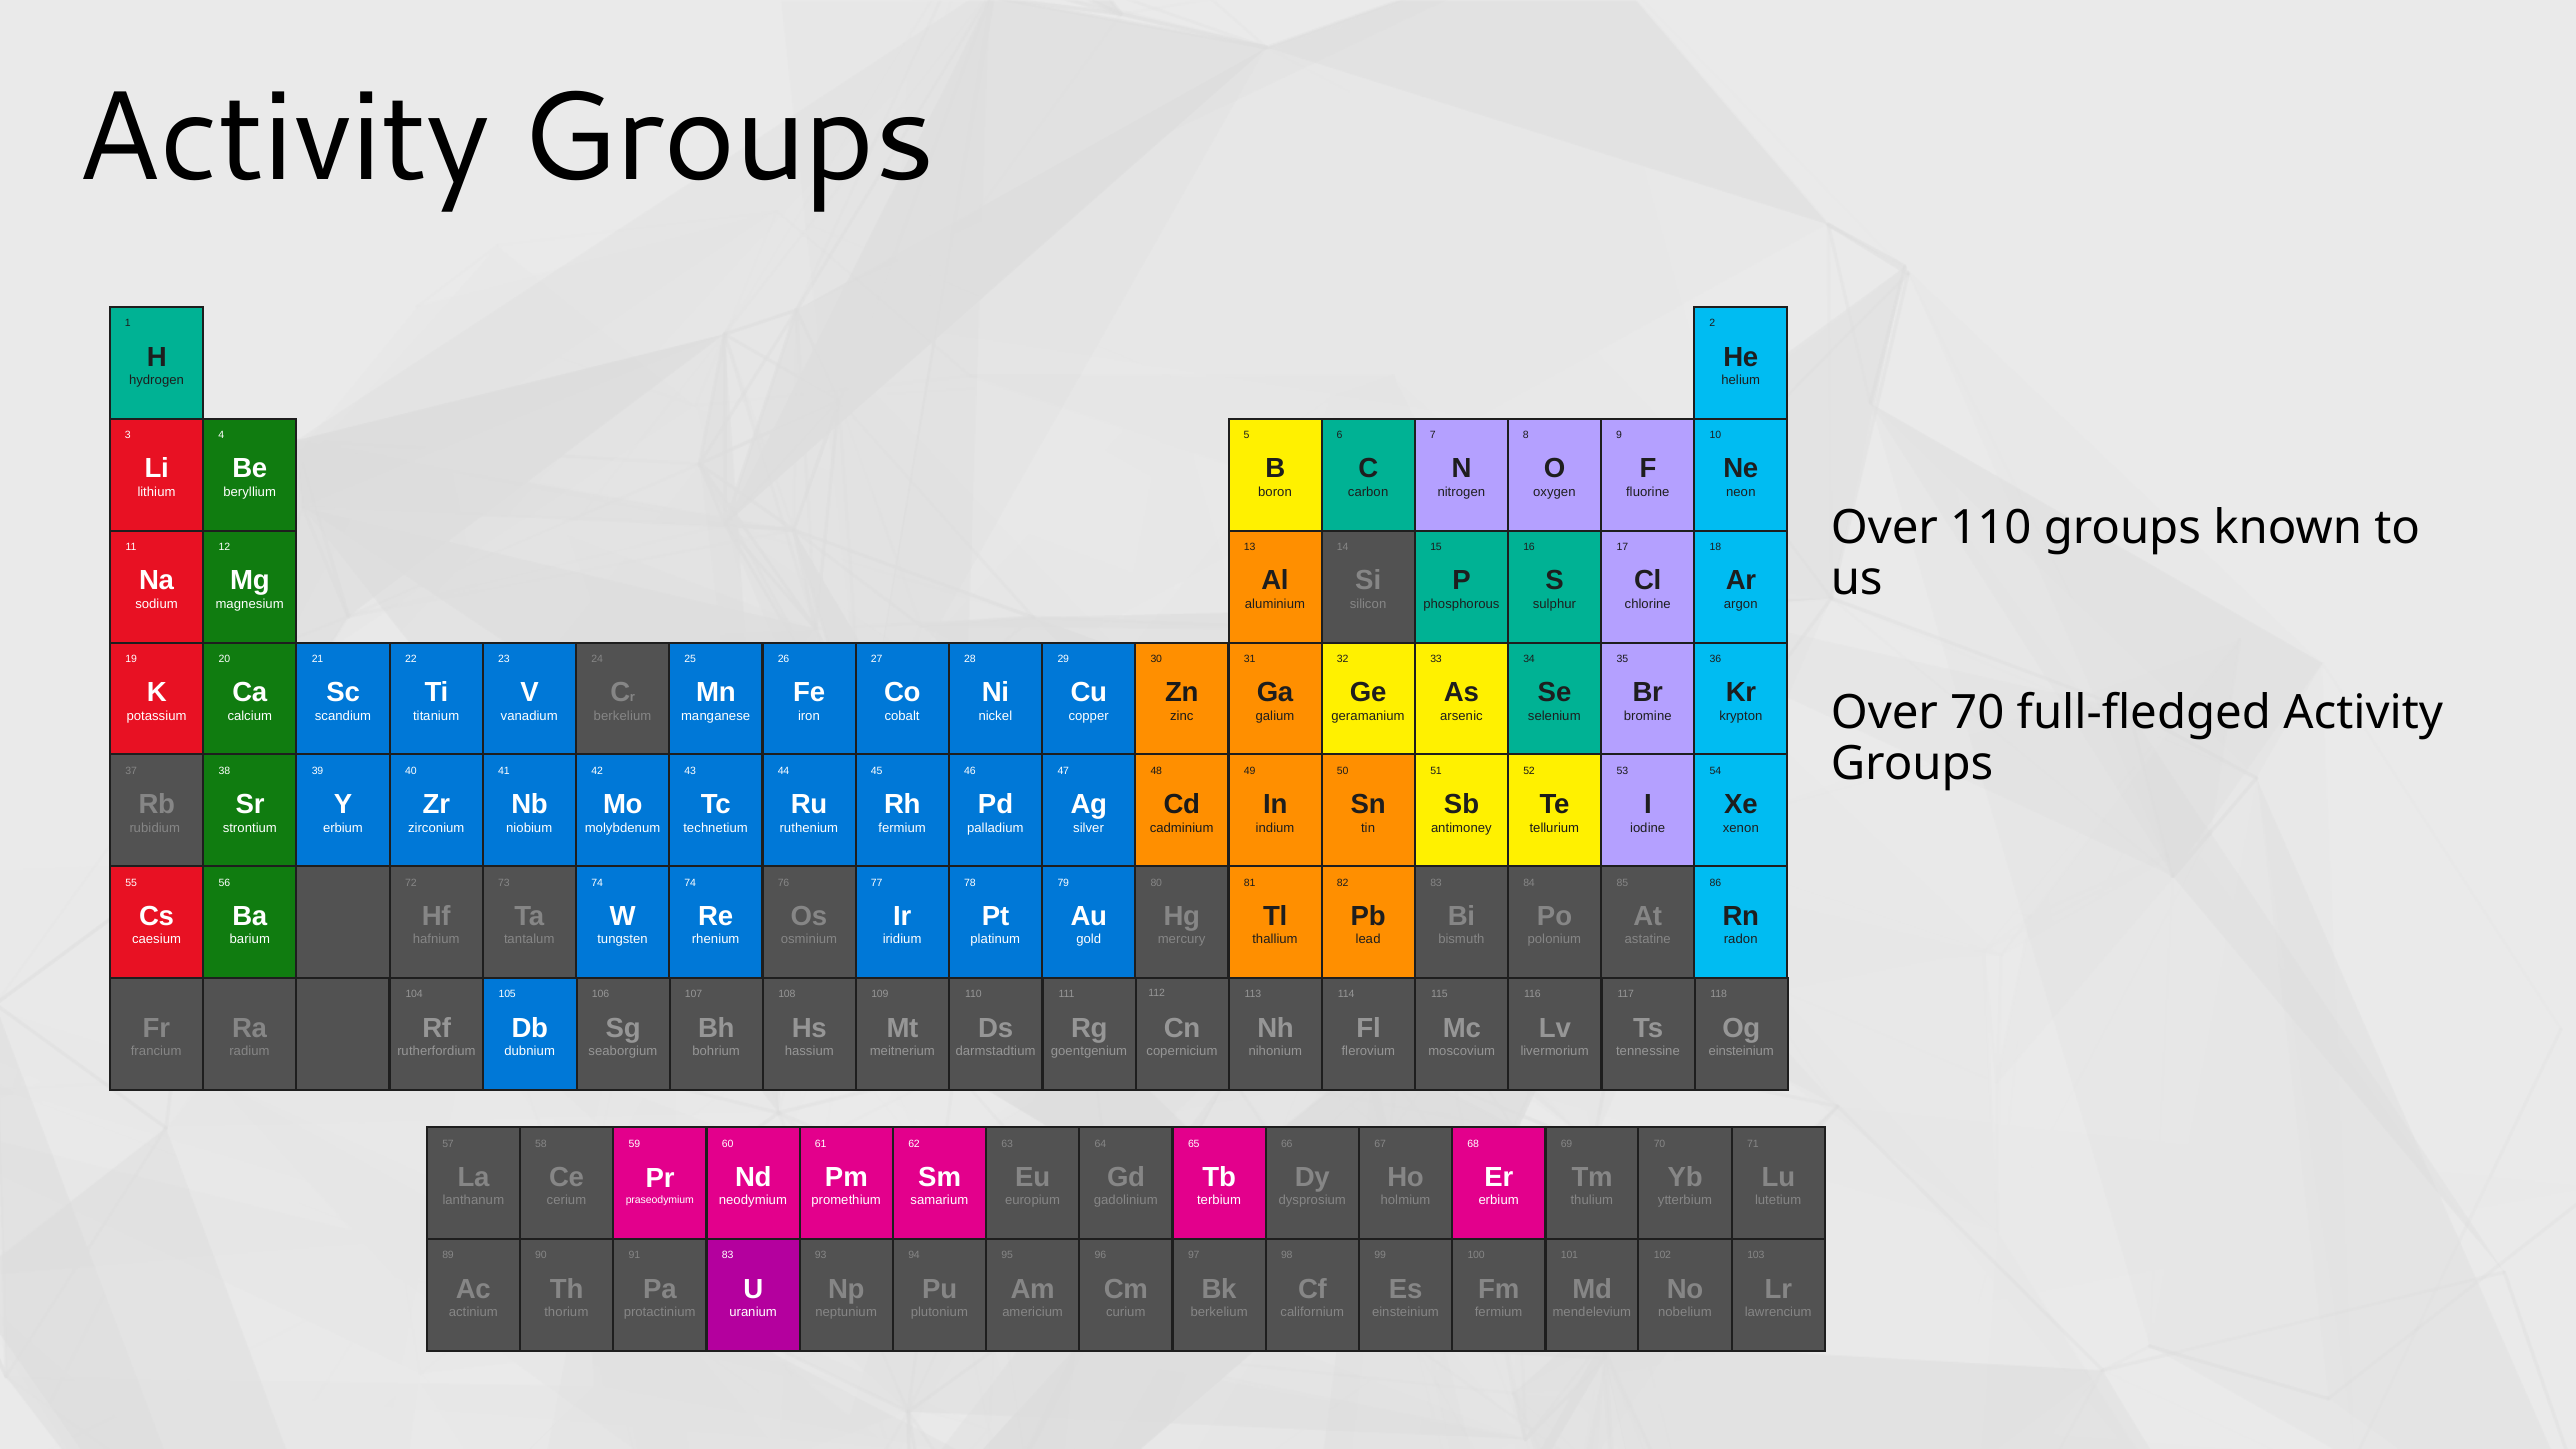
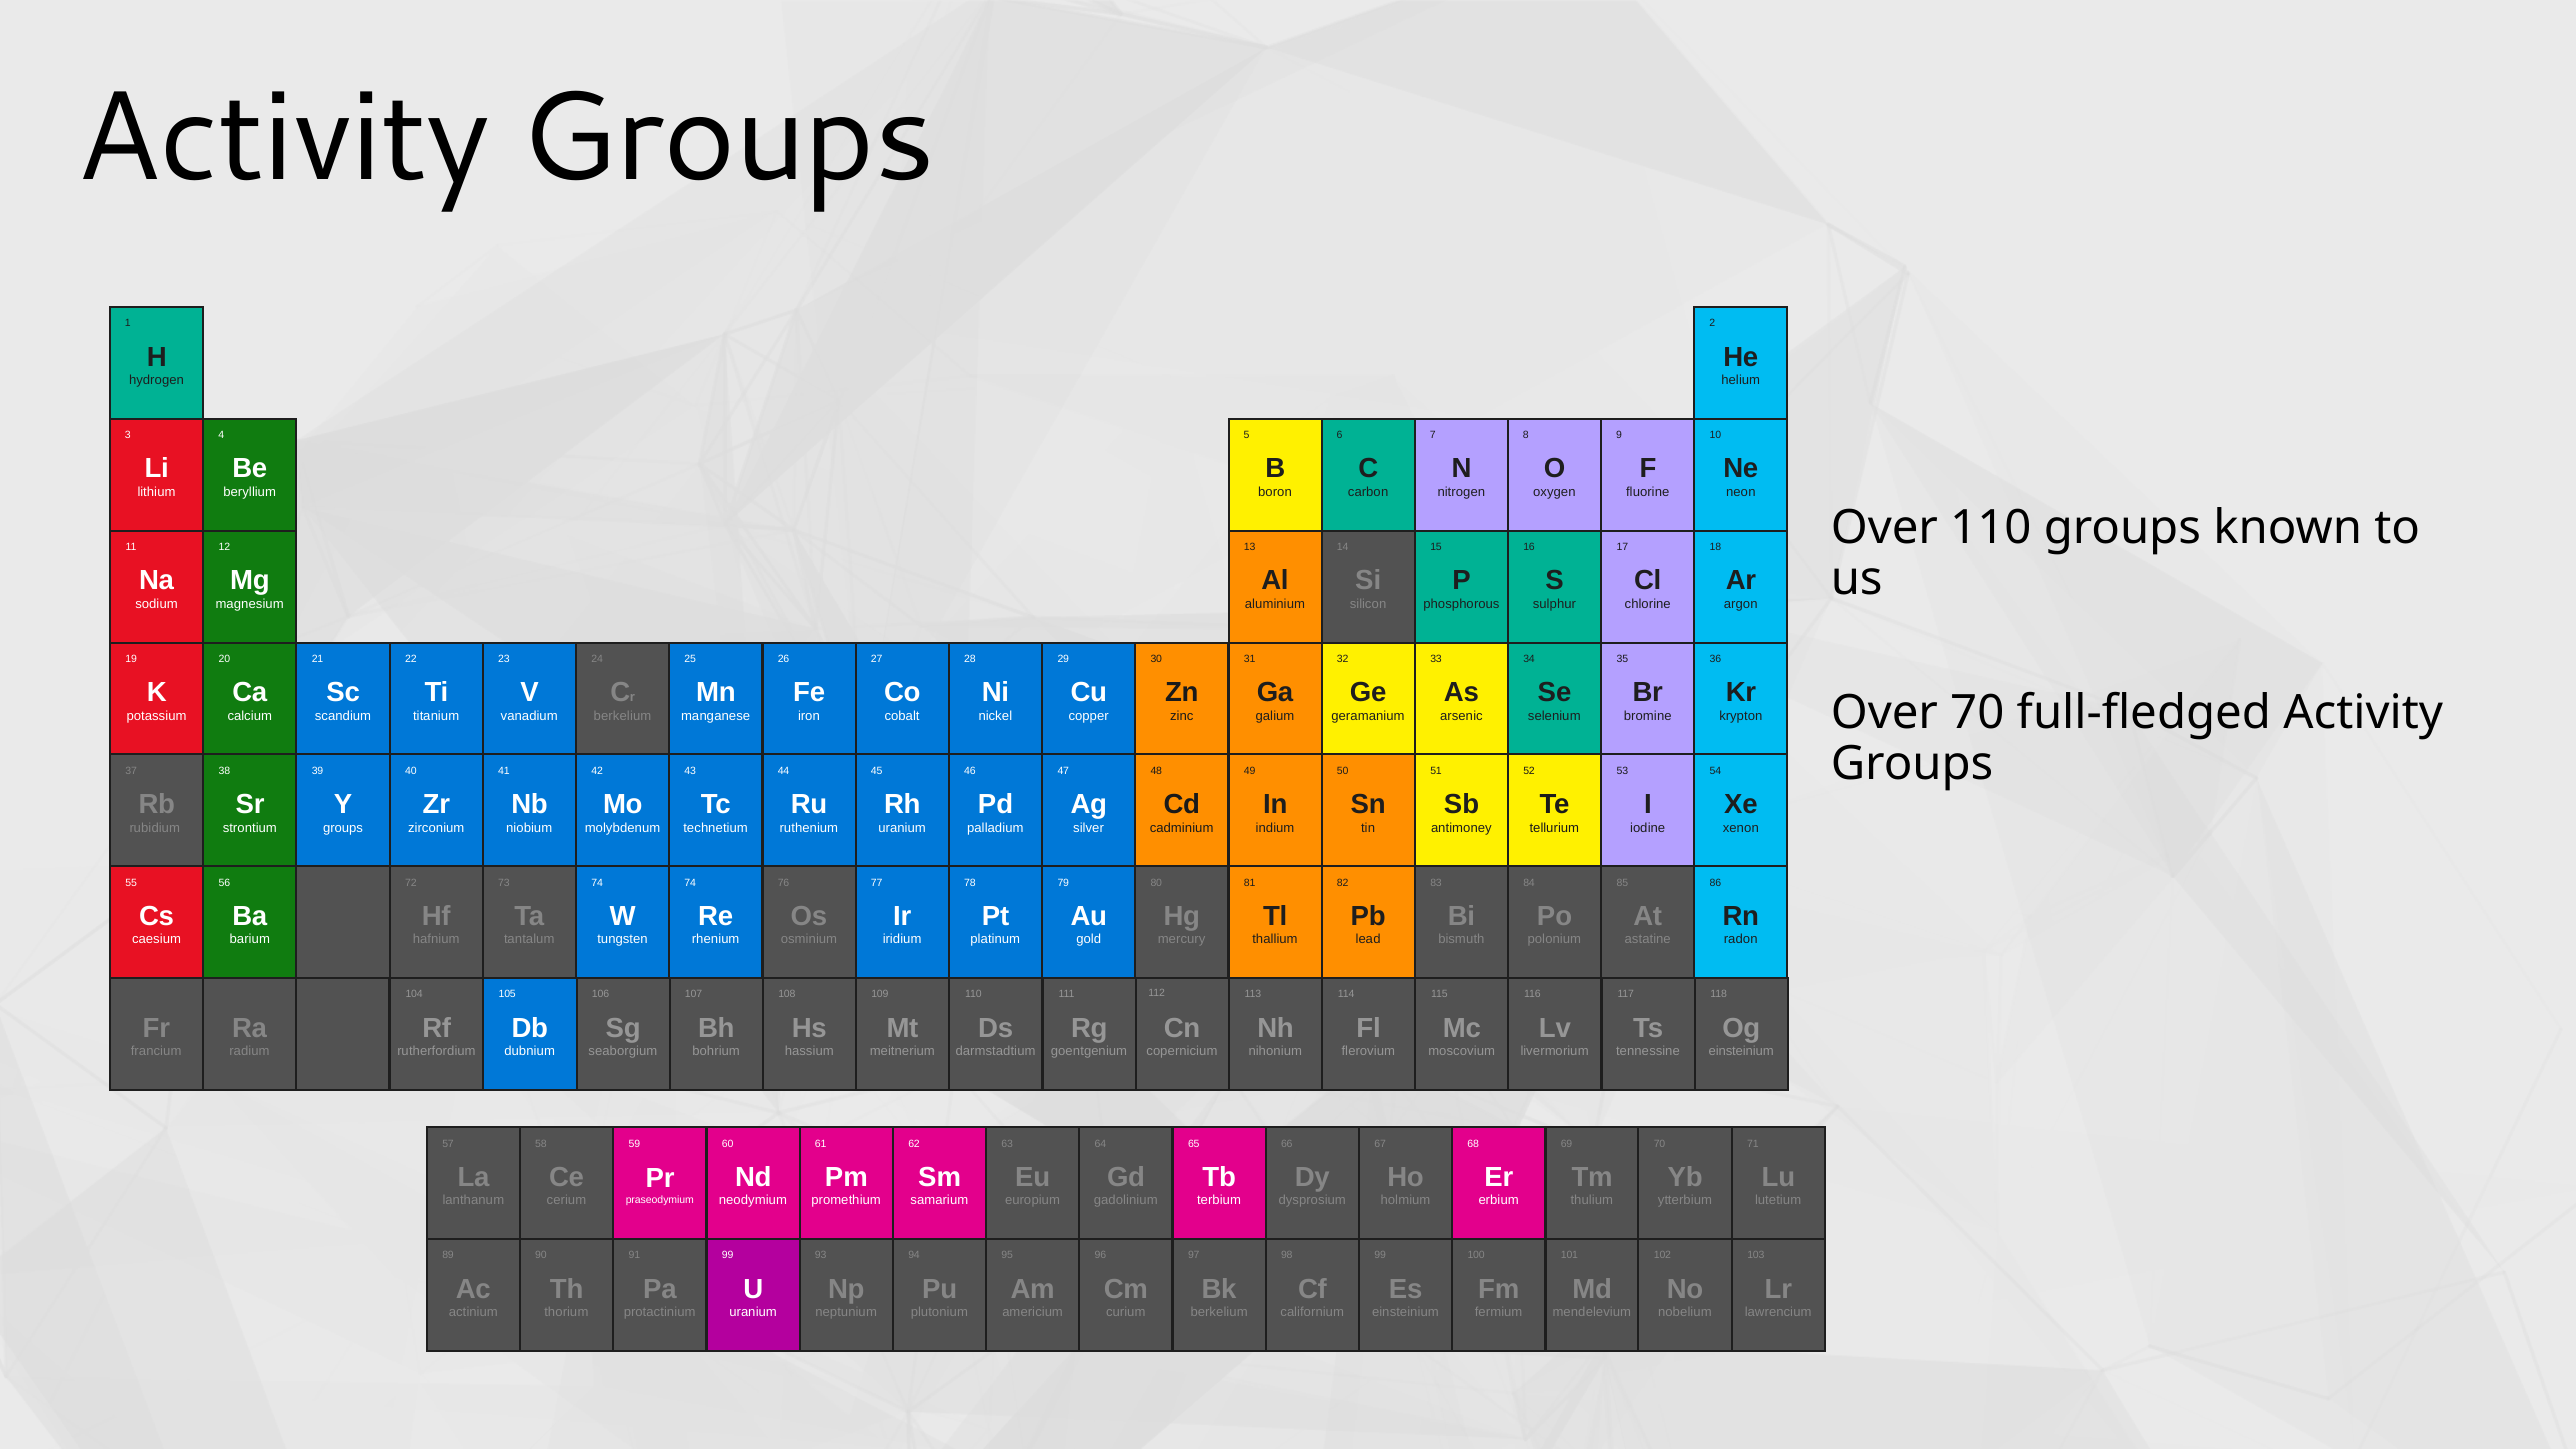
erbium at (343, 828): erbium -> groups
fermium at (902, 828): fermium -> uranium
91 83: 83 -> 99
